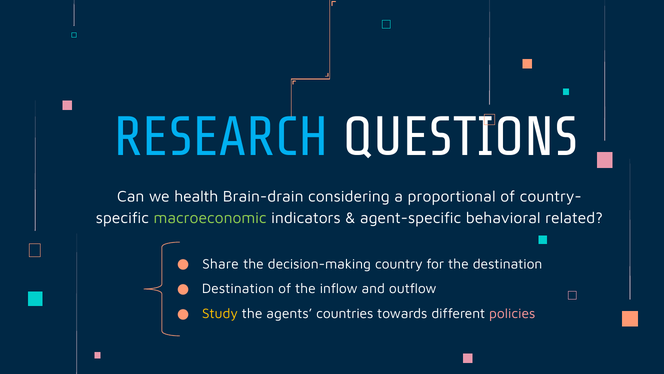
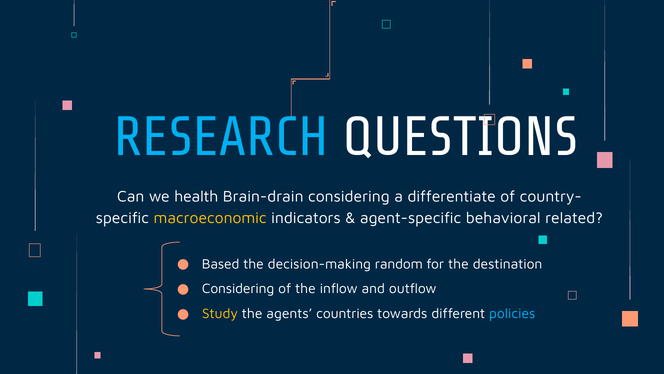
proportional: proportional -> differentiate
macroeconomic colour: light green -> yellow
Share: Share -> Based
country: country -> random
Destination at (238, 288): Destination -> Considering
policies colour: pink -> light blue
